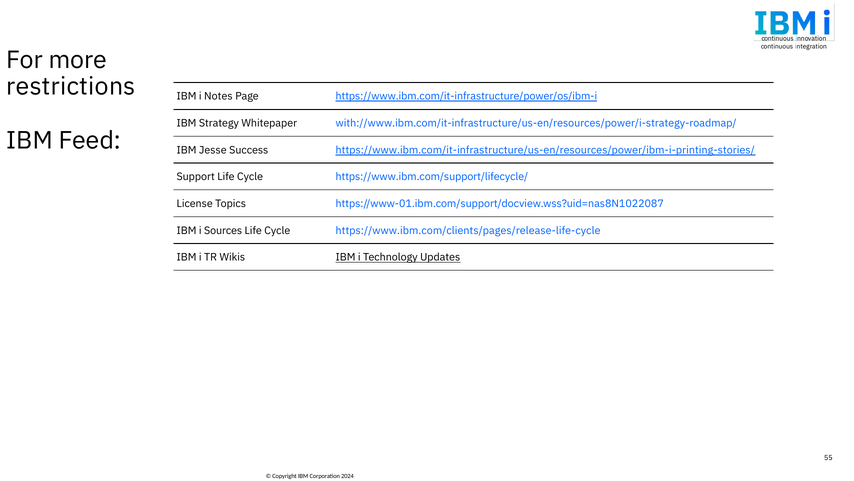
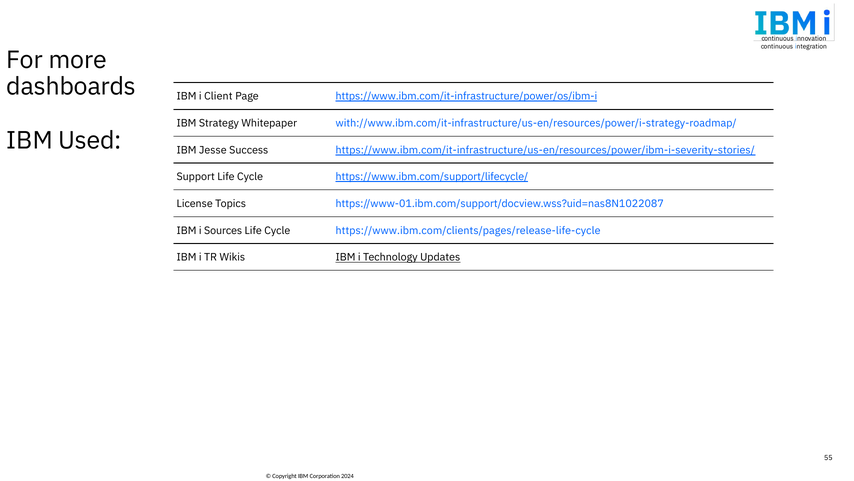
restrictions: restrictions -> dashboards
Notes: Notes -> Client
Feed: Feed -> Used
https://www.ibm.com/it-infrastructure/us-en/resources/power/ibm-i-printing-stories/: https://www.ibm.com/it-infrastructure/us-en/resources/power/ibm-i-printing-stories/ -> https://www.ibm.com/it-infrastructure/us-en/resources/power/ibm-i-severity-stories/
https://www.ibm.com/support/lifecycle/ underline: none -> present
